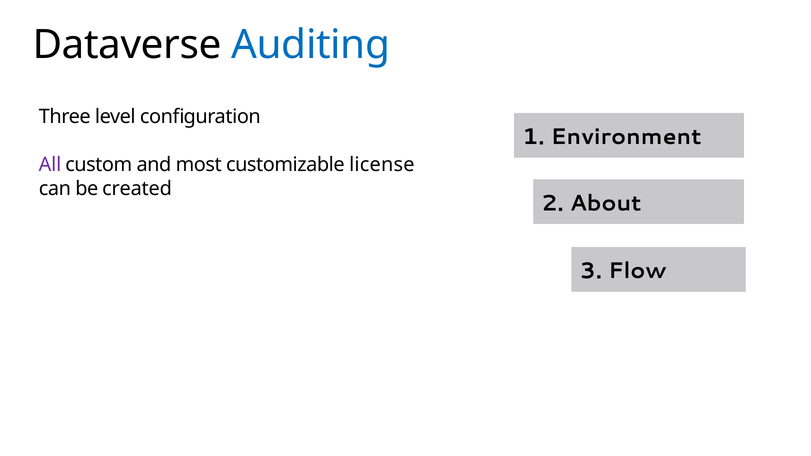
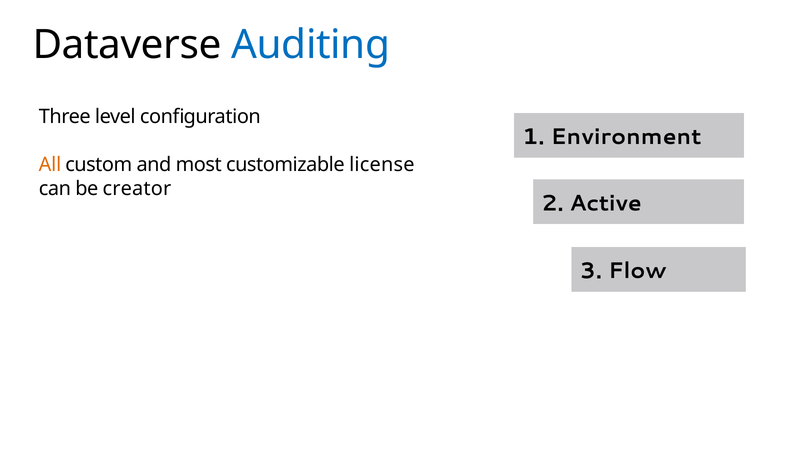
All colour: purple -> orange
created: created -> creator
About: About -> Active
